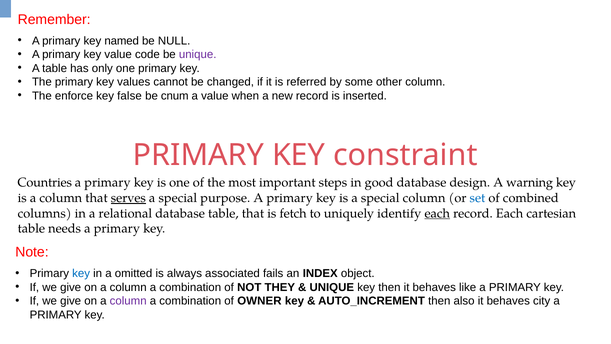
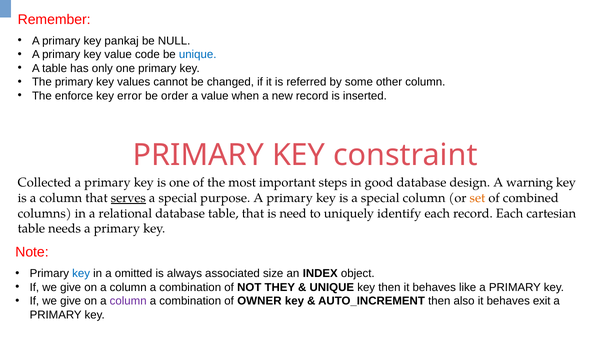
named: named -> pankaj
unique at (198, 54) colour: purple -> blue
false: false -> error
cnum: cnum -> order
Countries: Countries -> Collected
set colour: blue -> orange
fetch: fetch -> need
each at (437, 213) underline: present -> none
fails: fails -> size
city: city -> exit
